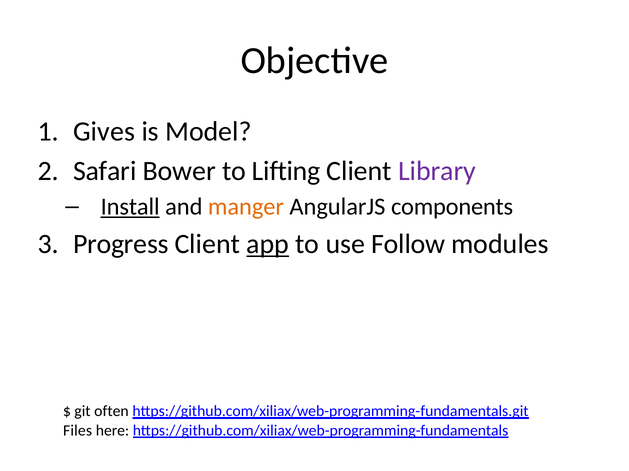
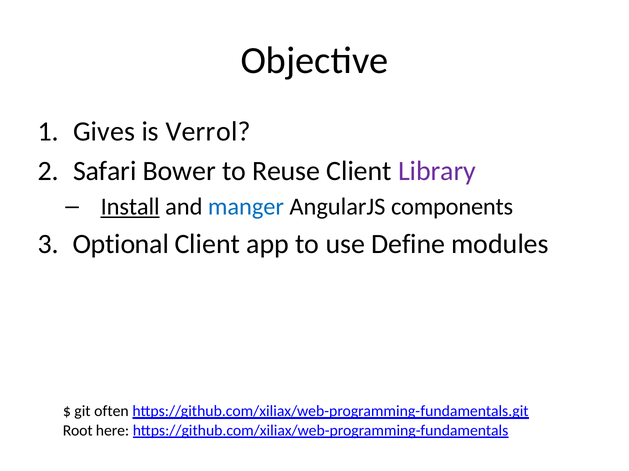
Model: Model -> Verrol
Lifting: Lifting -> Reuse
manger colour: orange -> blue
Progress: Progress -> Optional
app underline: present -> none
Follow: Follow -> Define
Files: Files -> Root
